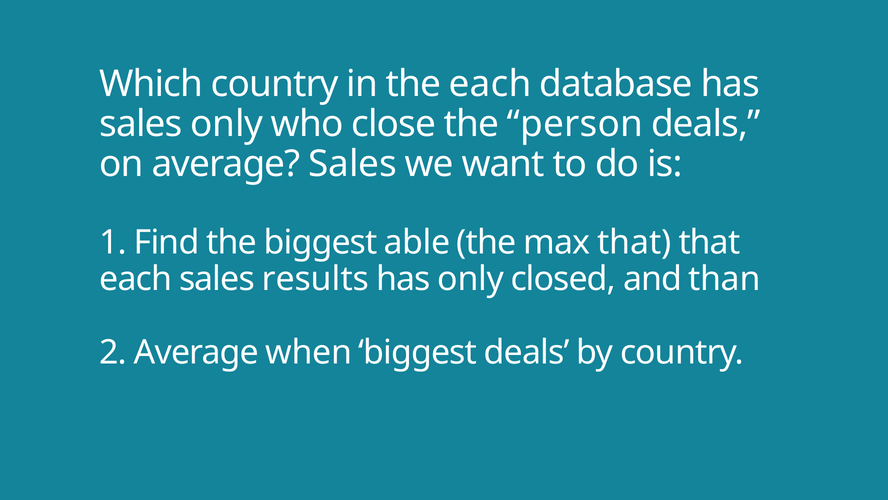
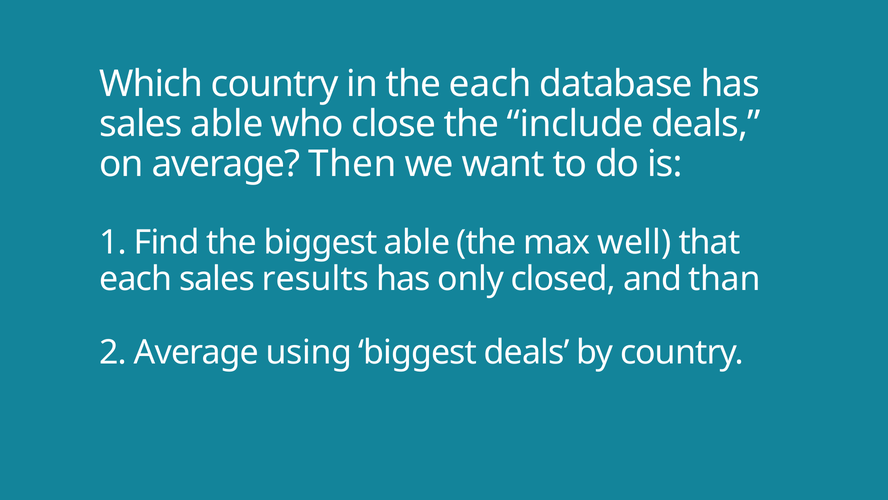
sales only: only -> able
person: person -> include
average Sales: Sales -> Then
max that: that -> well
when: when -> using
